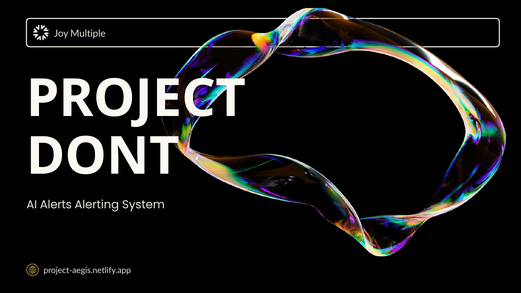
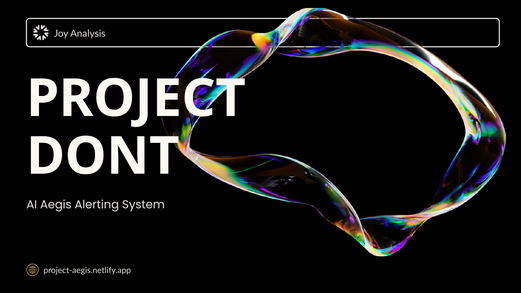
Multiple: Multiple -> Analysis
Alerts: Alerts -> Aegis
